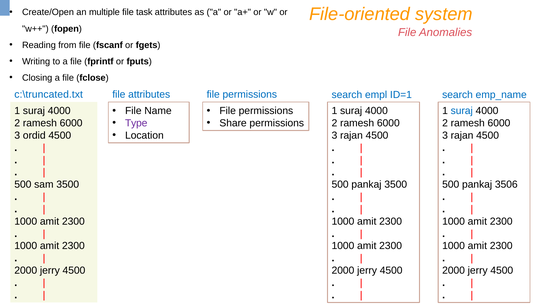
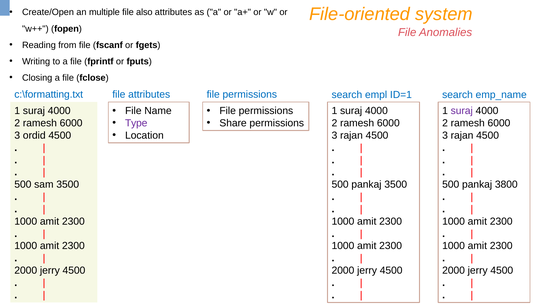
task: task -> also
c:\truncated.txt: c:\truncated.txt -> c:\formatting.txt
suraj at (462, 111) colour: blue -> purple
3506: 3506 -> 3800
